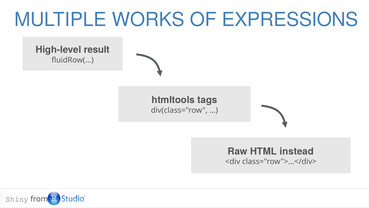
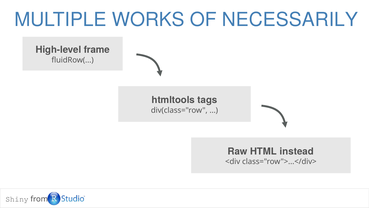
EXPRESSIONS: EXPRESSIONS -> NECESSARILY
result: result -> frame
